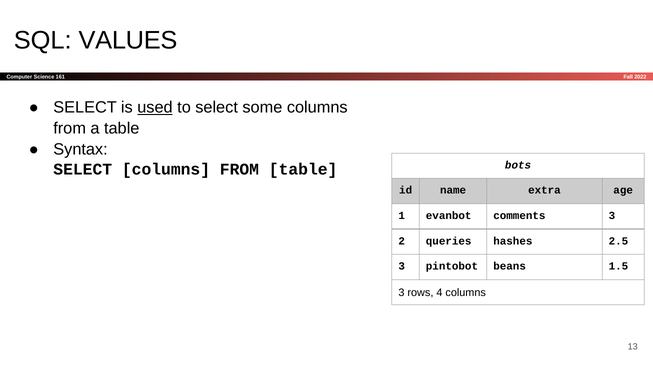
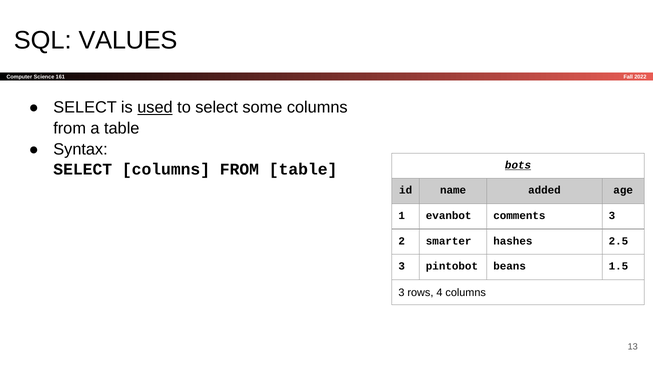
bots underline: none -> present
extra: extra -> added
queries: queries -> smarter
